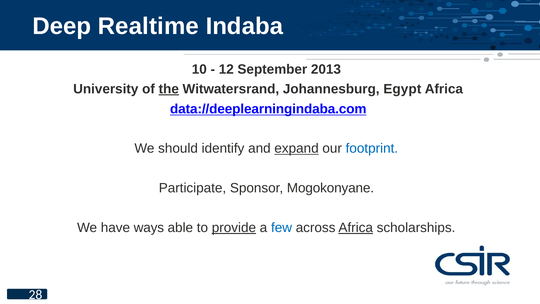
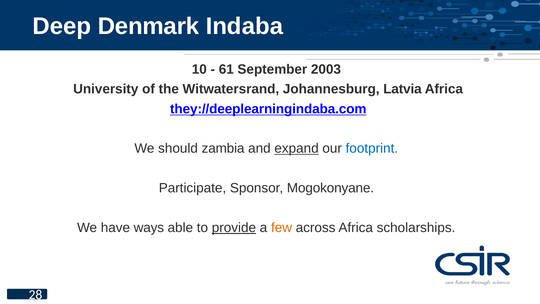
Realtime: Realtime -> Denmark
12: 12 -> 61
2013: 2013 -> 2003
the underline: present -> none
Egypt: Egypt -> Latvia
data://deeplearningindaba.com: data://deeplearningindaba.com -> they://deeplearningindaba.com
identify: identify -> zambia
few colour: blue -> orange
Africa at (356, 228) underline: present -> none
